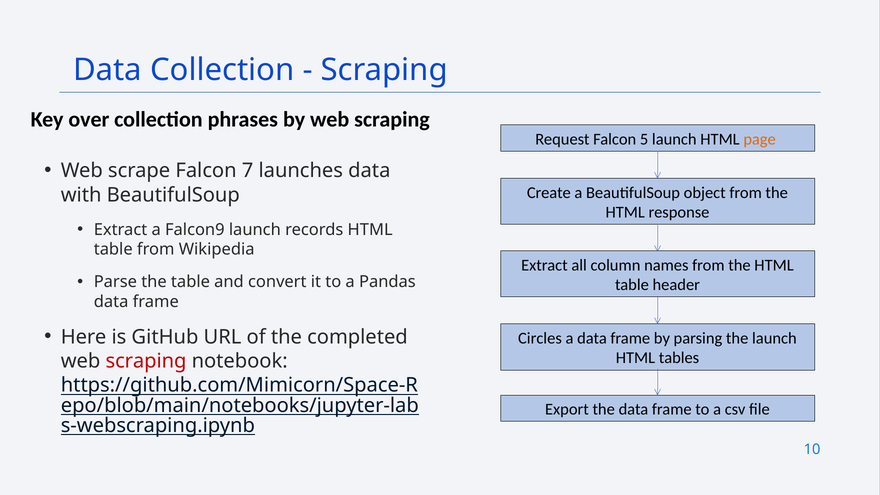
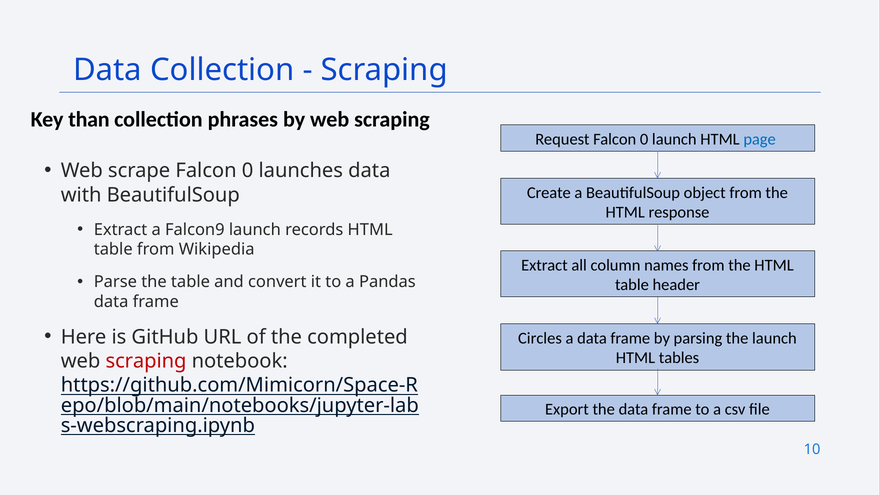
over: over -> than
Request Falcon 5: 5 -> 0
page colour: orange -> blue
scrape Falcon 7: 7 -> 0
